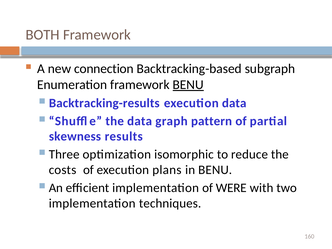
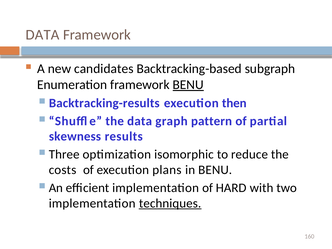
BOTH at (43, 35): BOTH -> DATA
connection: connection -> candidates
execution data: data -> then
WERE: WERE -> HARD
techniques underline: none -> present
